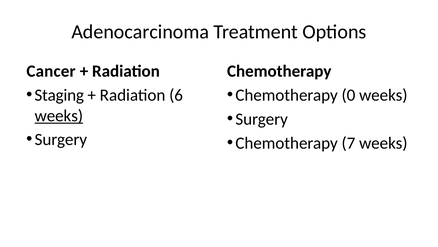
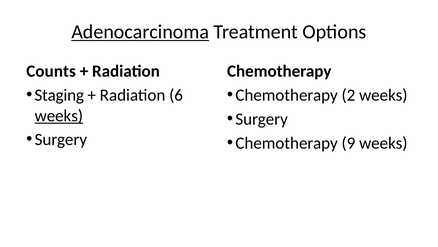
Adenocarcinoma underline: none -> present
Cancer: Cancer -> Counts
0: 0 -> 2
7: 7 -> 9
